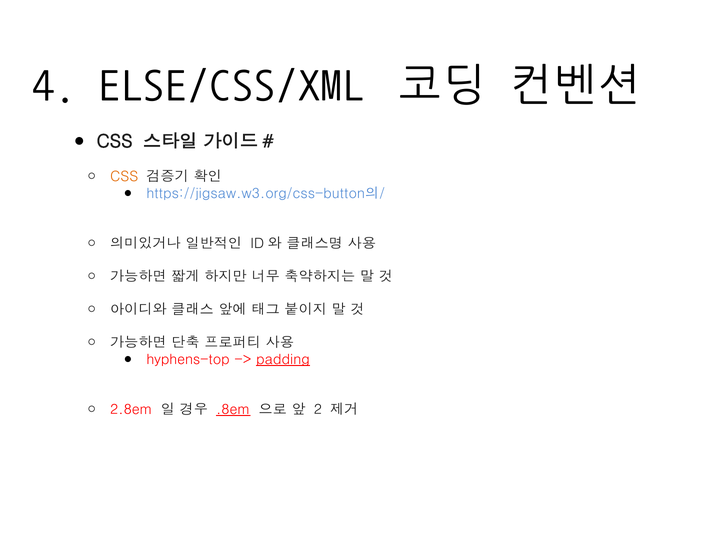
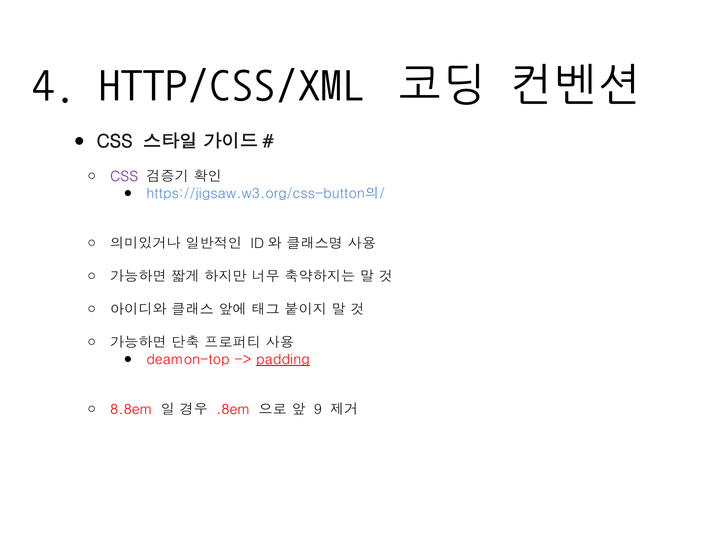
ELSE/CSS/XML: ELSE/CSS/XML -> HTTP/CSS/XML
CSS at (124, 177) colour: orange -> purple
hyphens-top: hyphens-top -> deamon-top
2.8em: 2.8em -> 8.8em
.8em underline: present -> none
2: 2 -> 9
